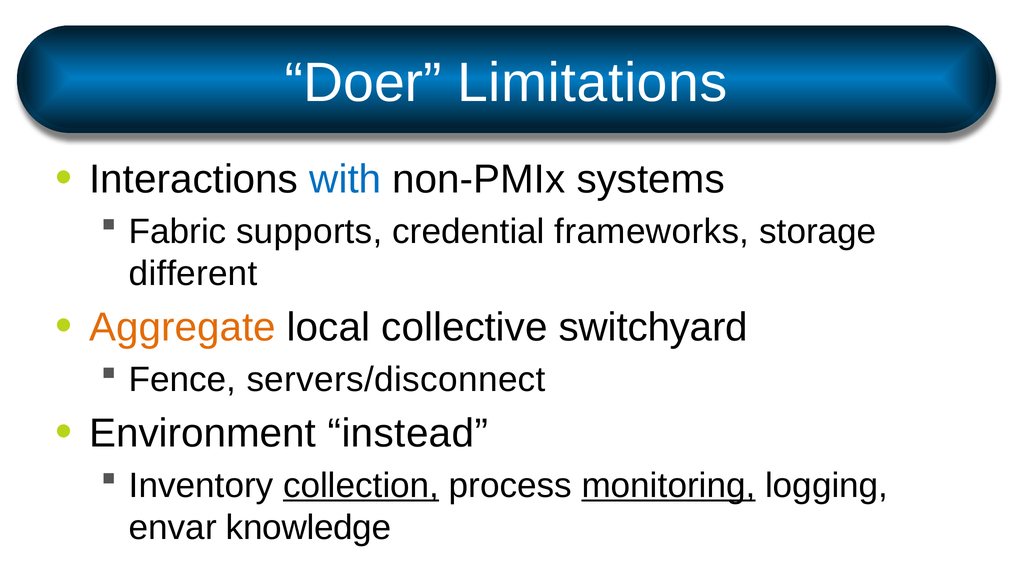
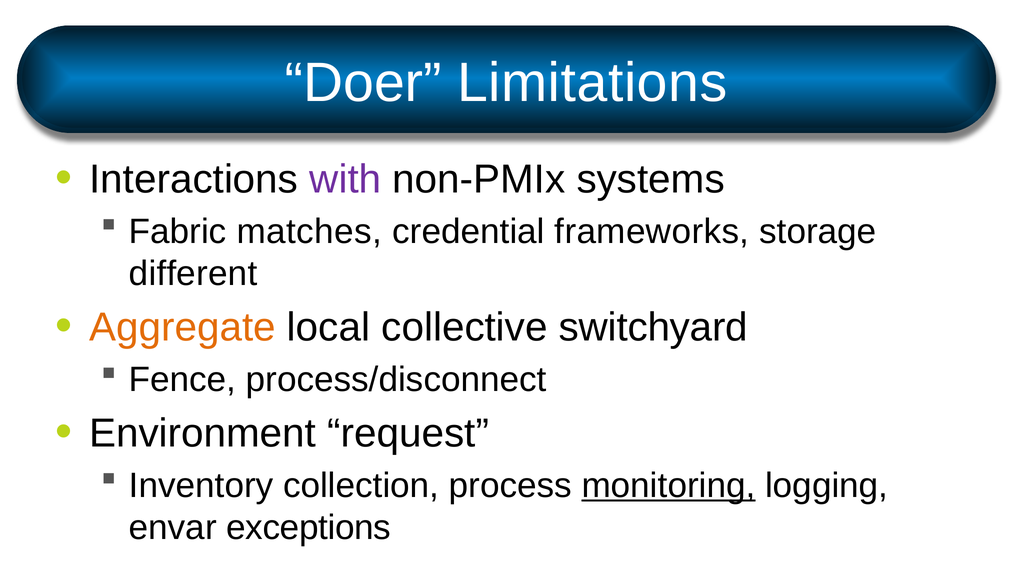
with colour: blue -> purple
supports: supports -> matches
servers/disconnect: servers/disconnect -> process/disconnect
instead: instead -> request
collection underline: present -> none
knowledge: knowledge -> exceptions
